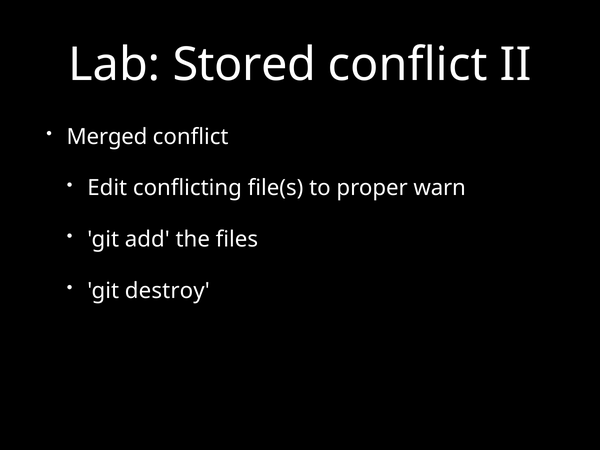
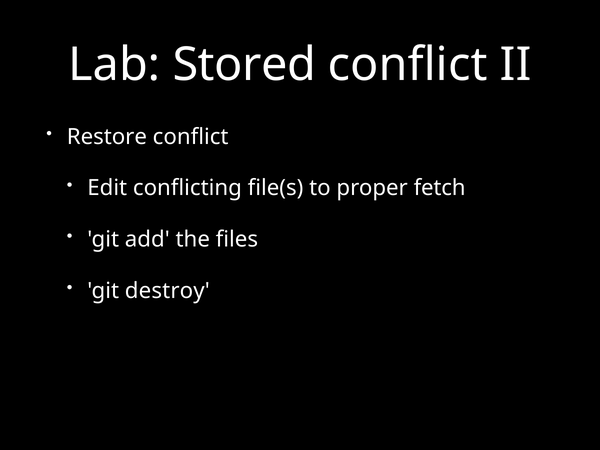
Merged: Merged -> Restore
warn: warn -> fetch
